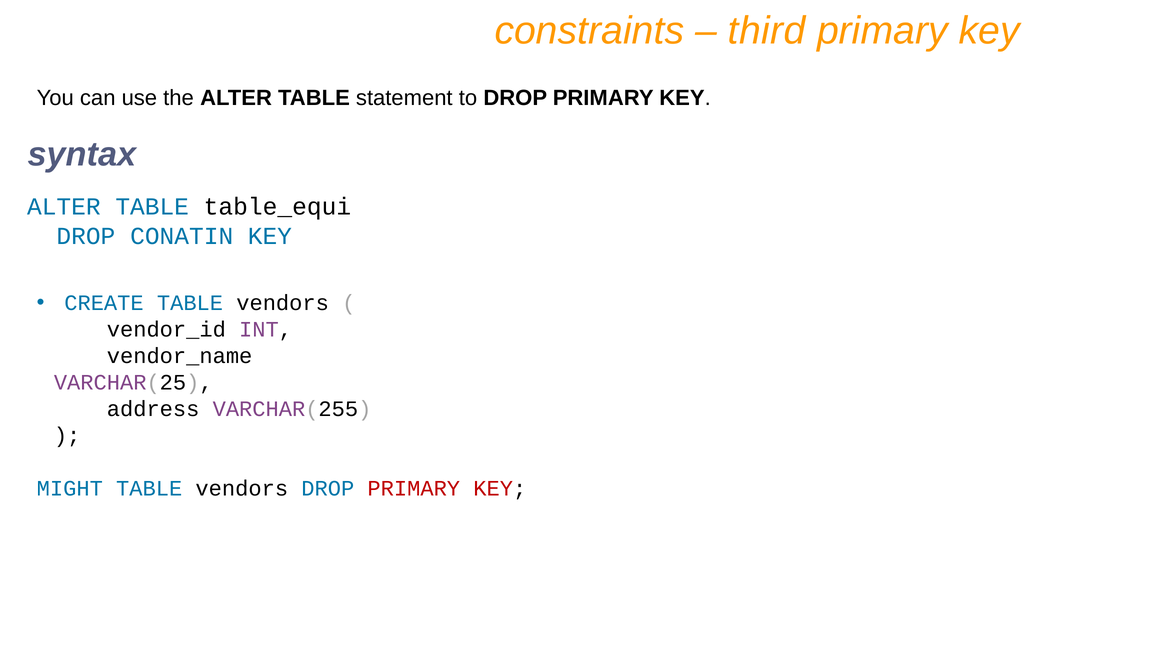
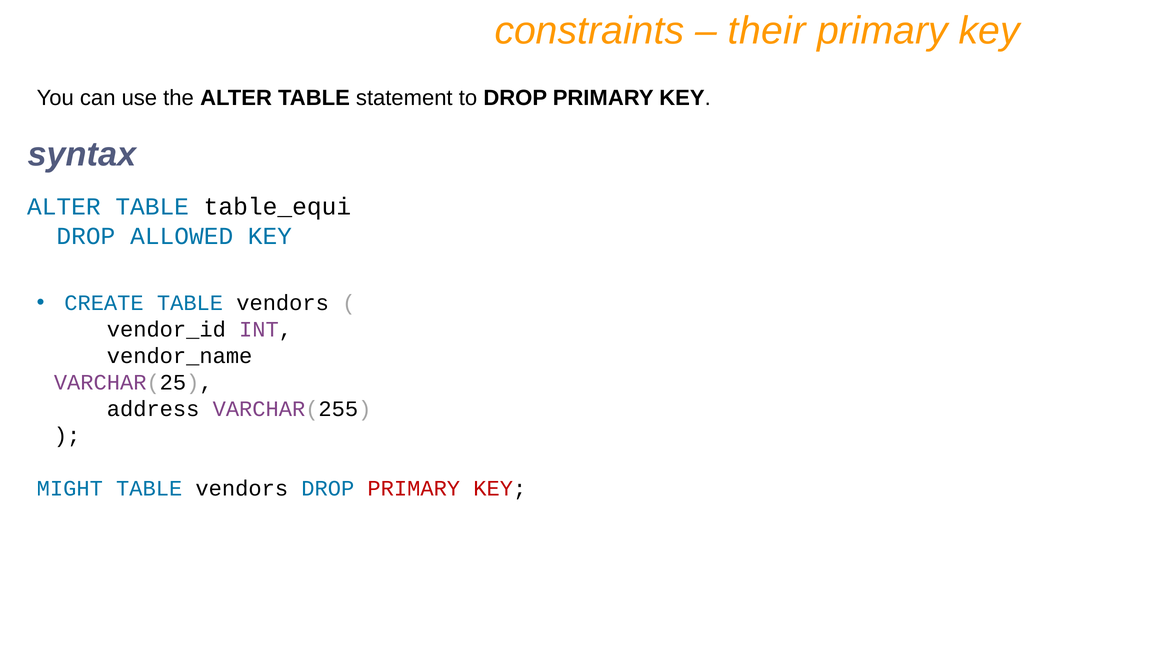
third: third -> their
CONATIN: CONATIN -> ALLOWED
